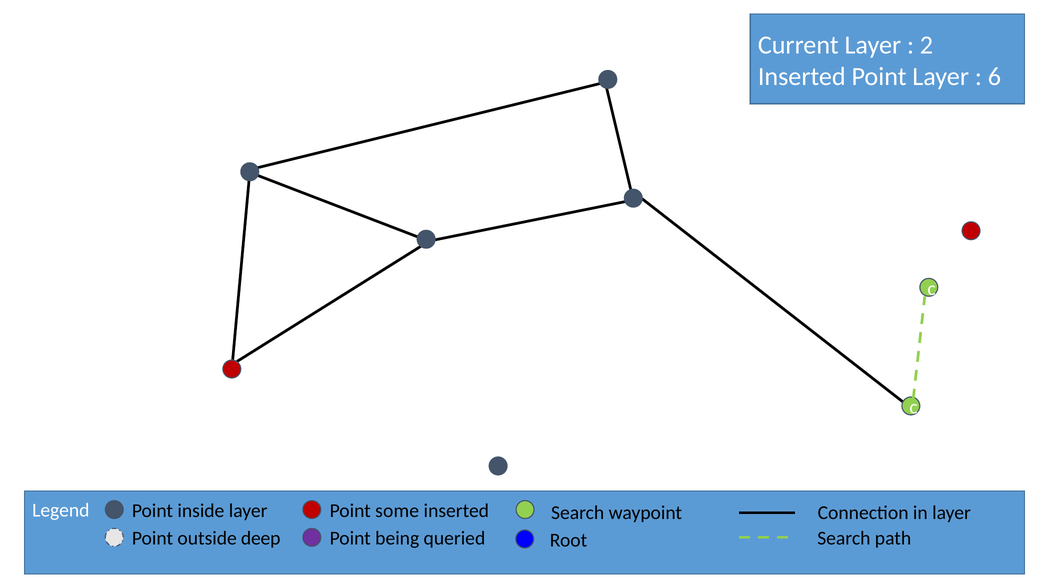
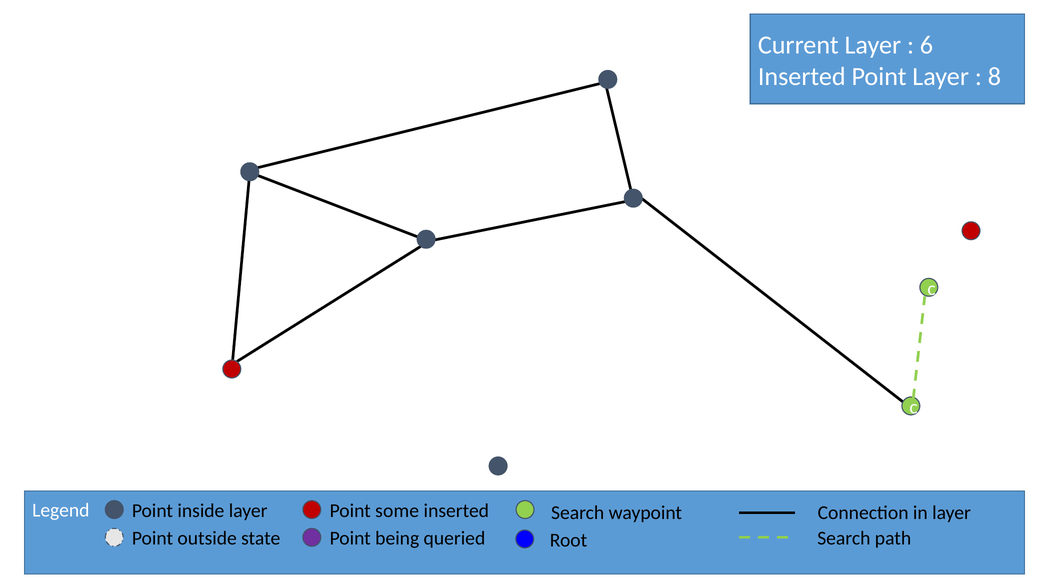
2: 2 -> 6
6: 6 -> 8
deep: deep -> state
